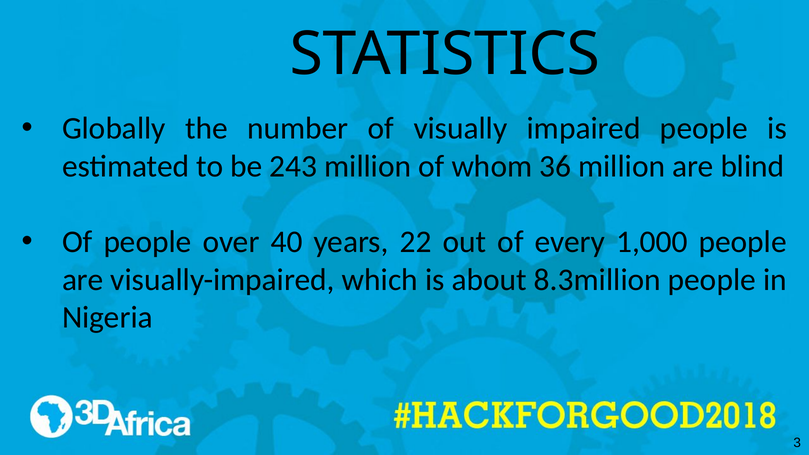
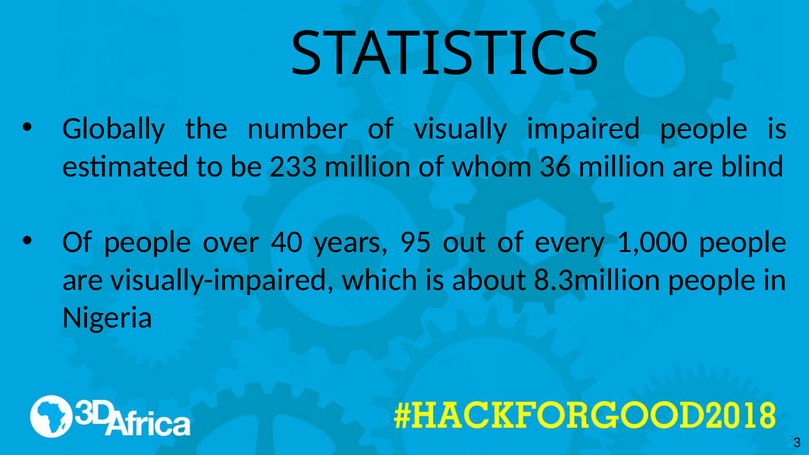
243: 243 -> 233
22: 22 -> 95
